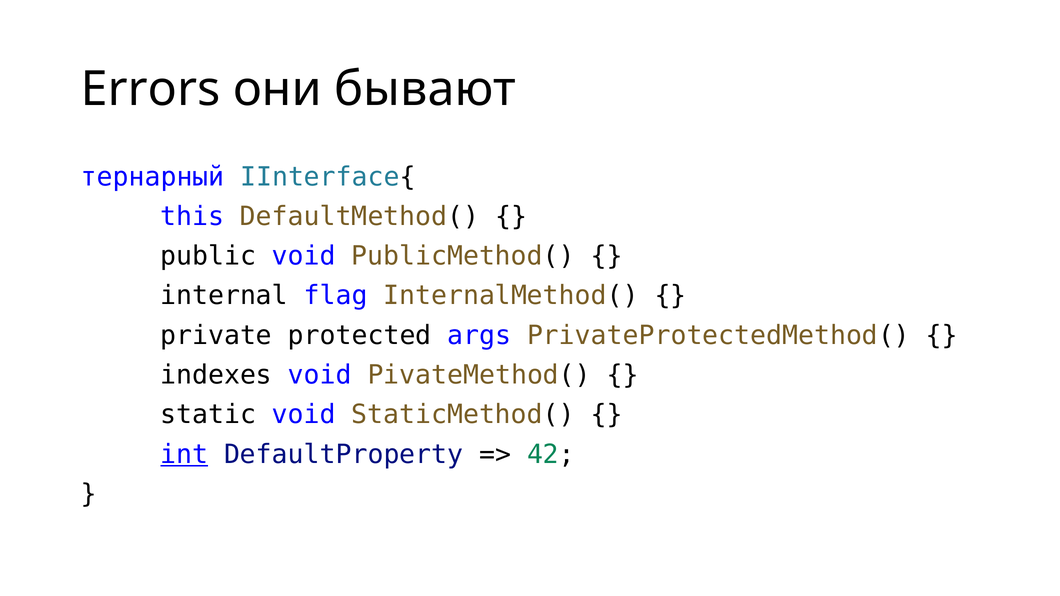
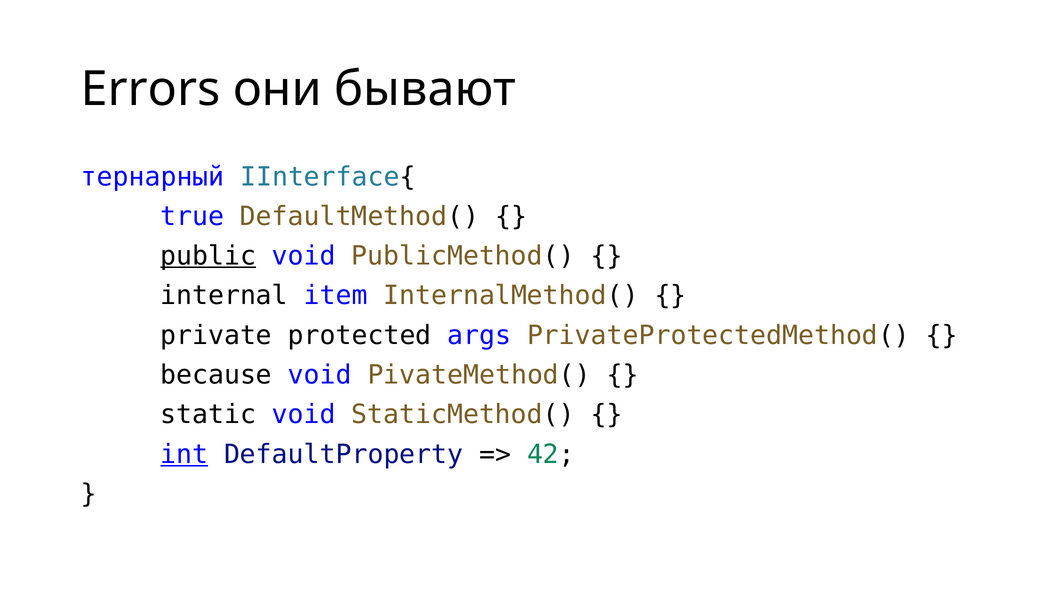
this: this -> true
public underline: none -> present
flag: flag -> item
indexes: indexes -> because
